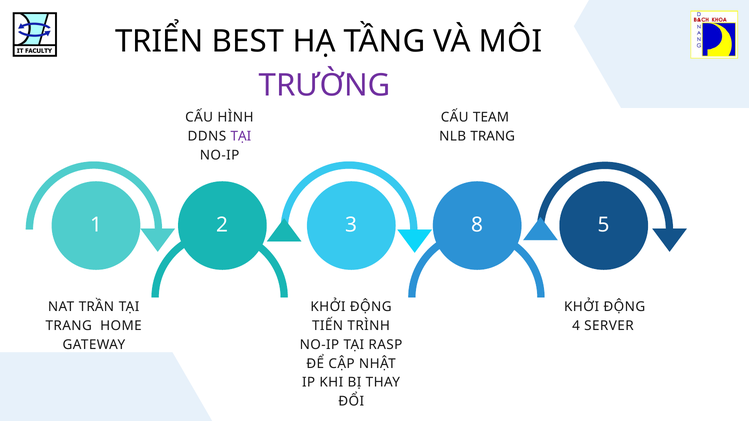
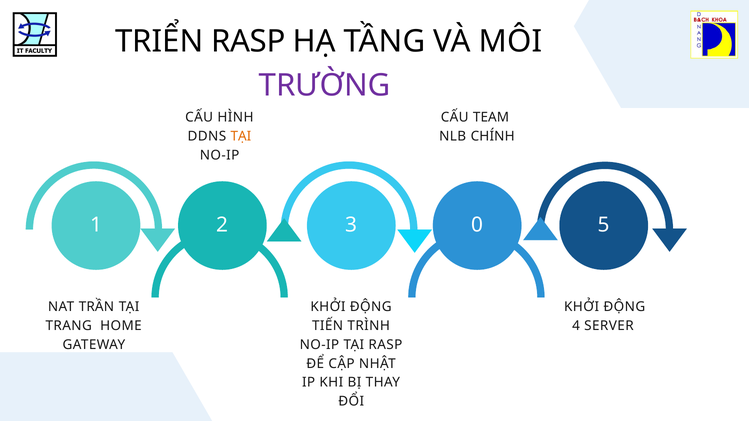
TRIỂN BEST: BEST -> RASP
TẠI at (241, 136) colour: purple -> orange
NLB TRANG: TRANG -> CHÍNH
8: 8 -> 0
